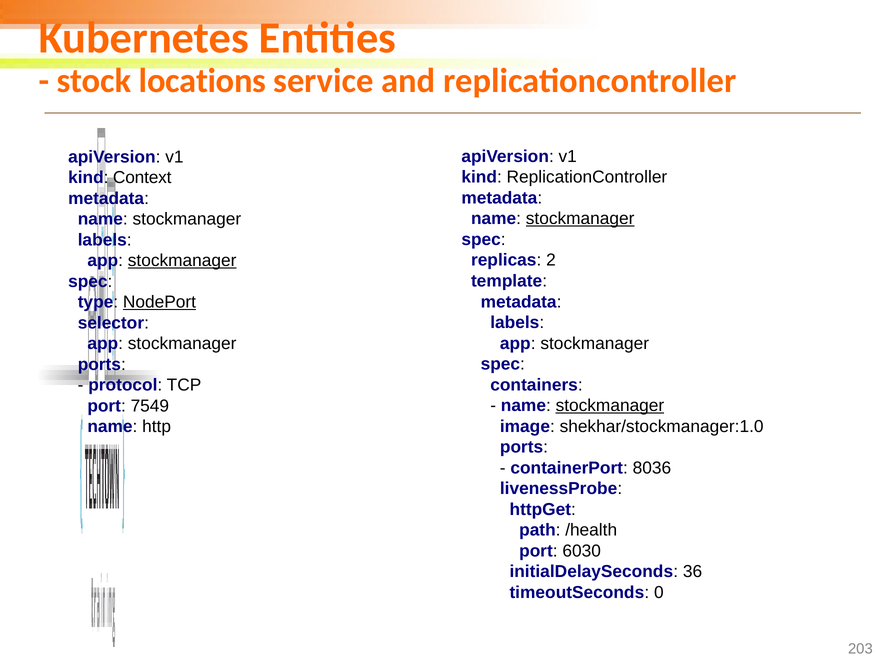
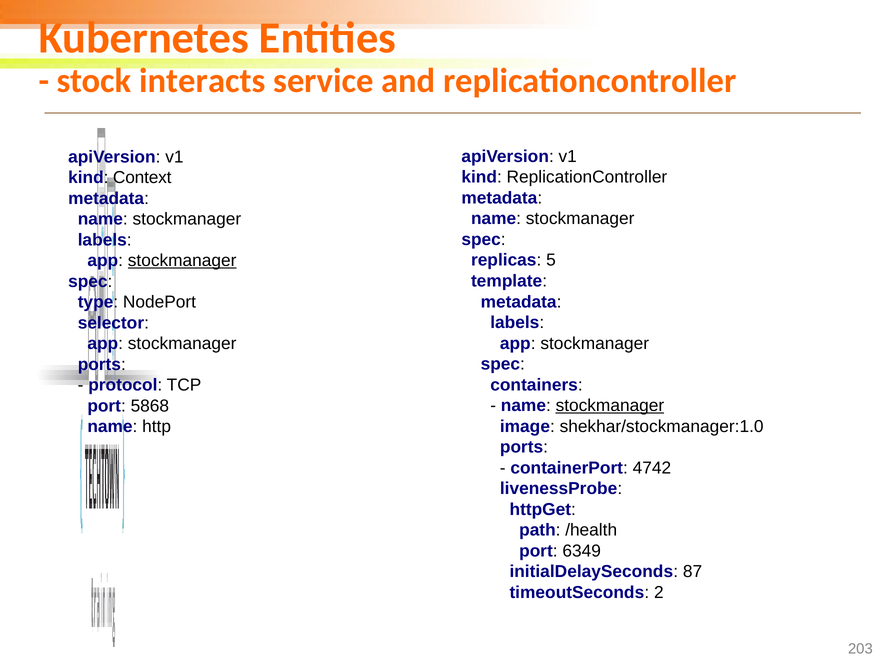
locations: locations -> interacts
stockmanager at (580, 219) underline: present -> none
2: 2 -> 5
NodePort underline: present -> none
7549: 7549 -> 5868
8036: 8036 -> 4742
6030: 6030 -> 6349
36: 36 -> 87
0: 0 -> 2
